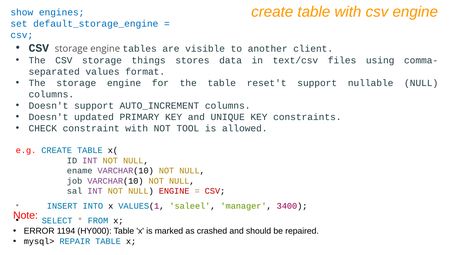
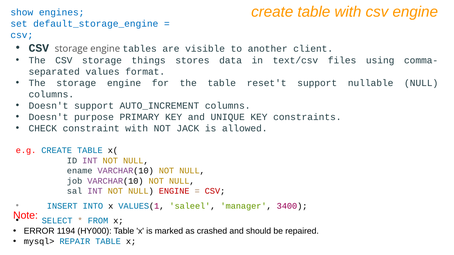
updated: updated -> purpose
TOOL: TOOL -> JACK
